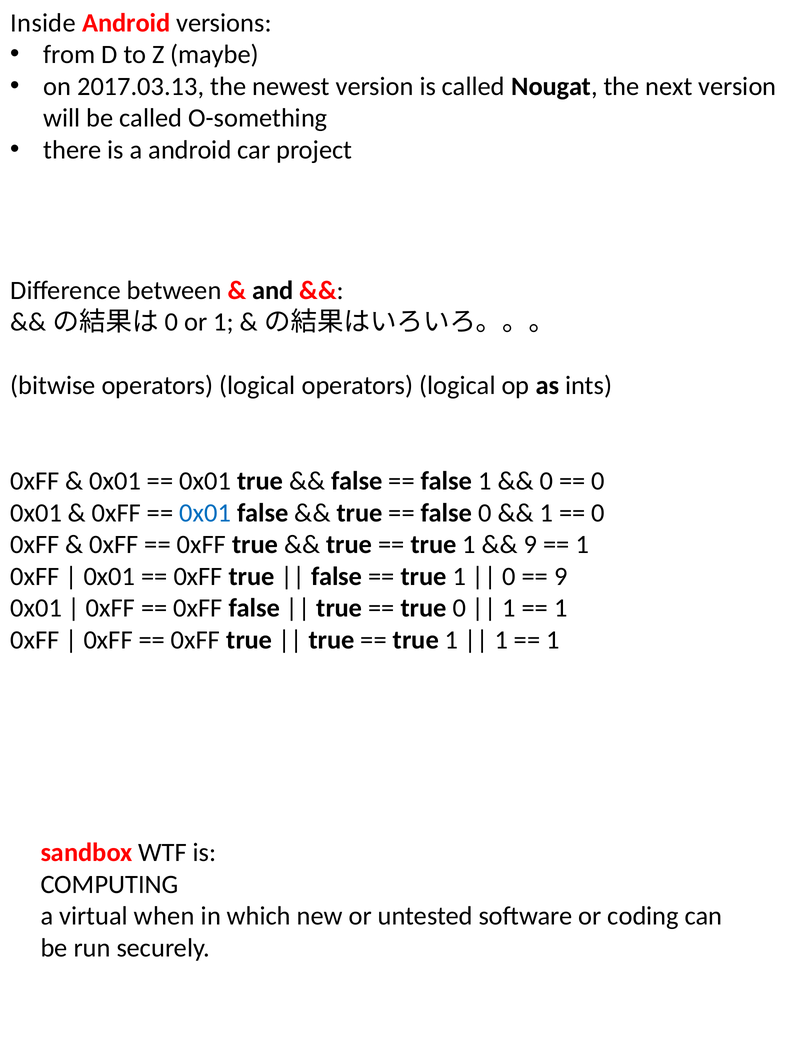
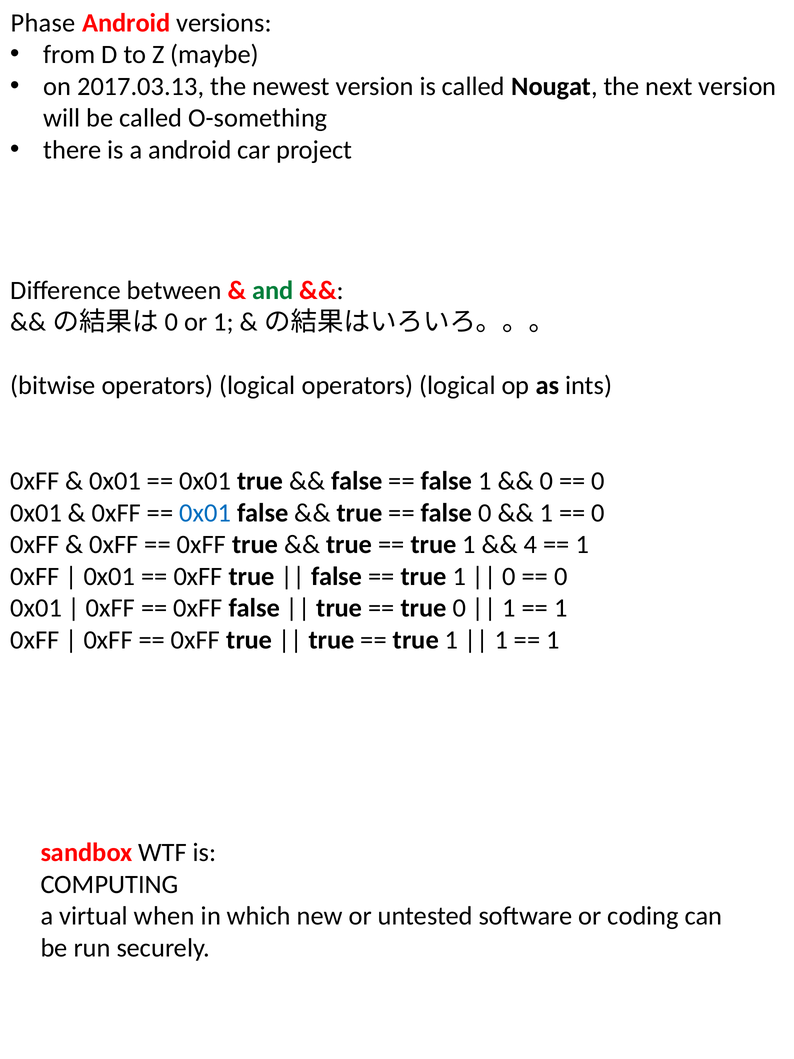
Inside: Inside -> Phase
and colour: black -> green
9 at (531, 544): 9 -> 4
9 at (561, 576): 9 -> 0
